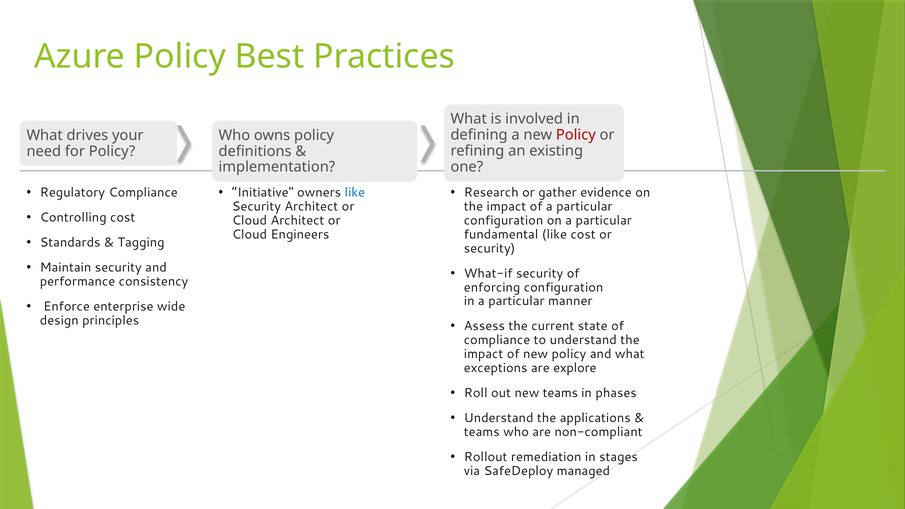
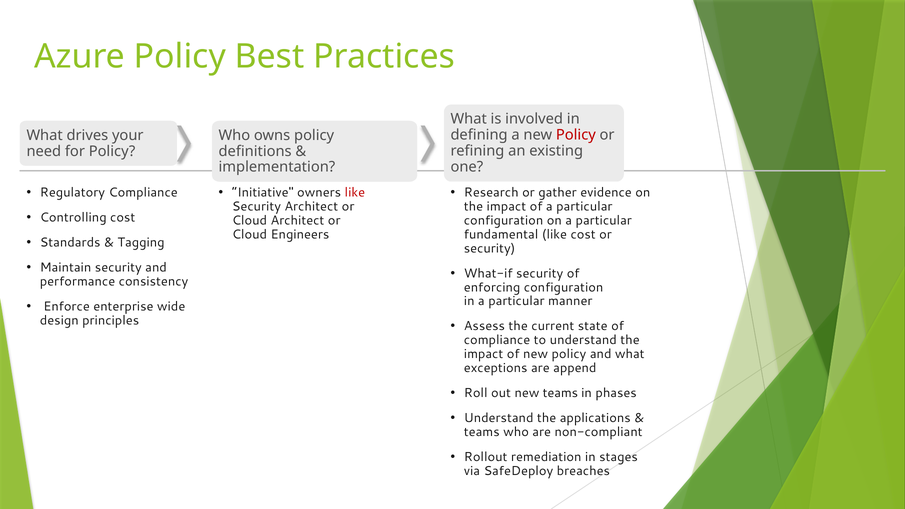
like at (355, 192) colour: blue -> red
explore: explore -> append
managed: managed -> breaches
